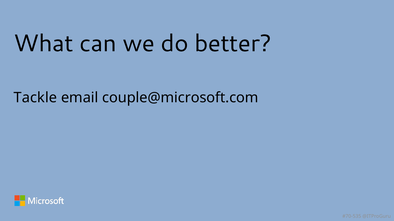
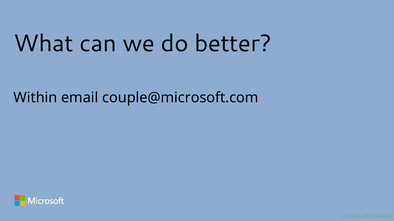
Tackle: Tackle -> Within
